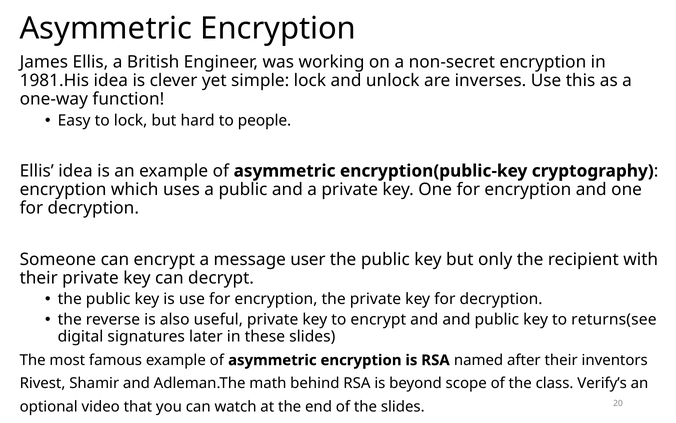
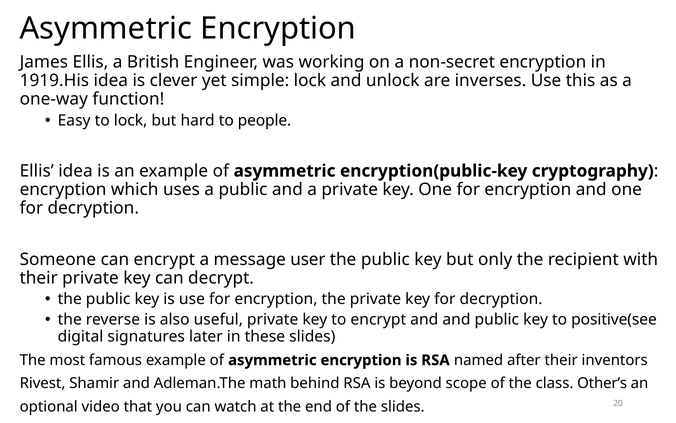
1981.His: 1981.His -> 1919.His
returns(see: returns(see -> positive(see
Verify’s: Verify’s -> Other’s
